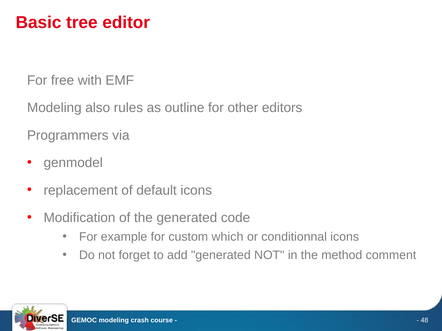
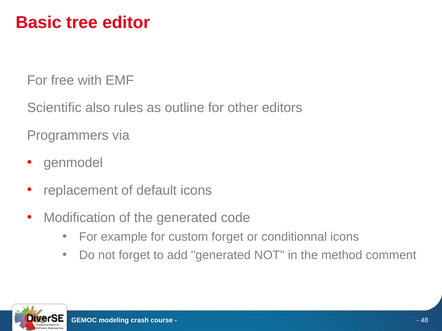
Modeling at (54, 108): Modeling -> Scientific
custom which: which -> forget
